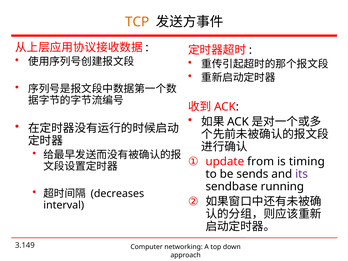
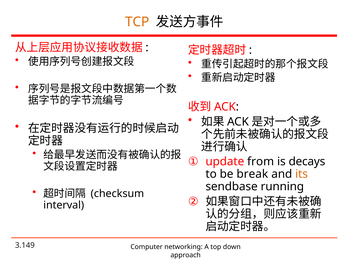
timing: timing -> decays
sends: sends -> break
its colour: purple -> orange
decreases: decreases -> checksum
